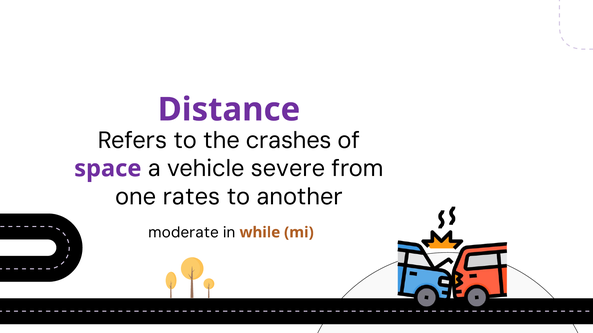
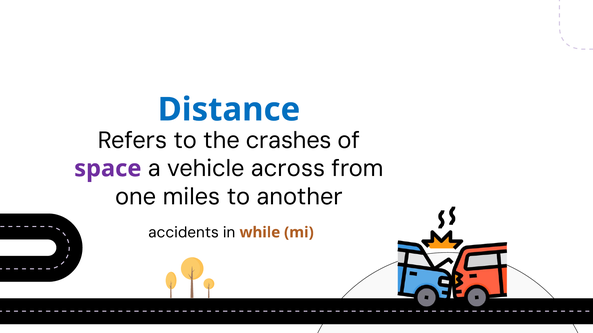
Distance colour: purple -> blue
severe: severe -> across
rates: rates -> miles
moderate: moderate -> accidents
